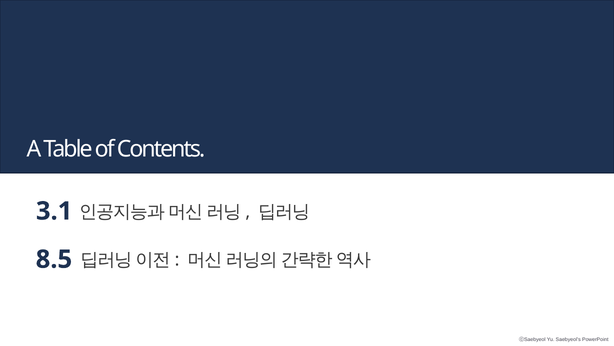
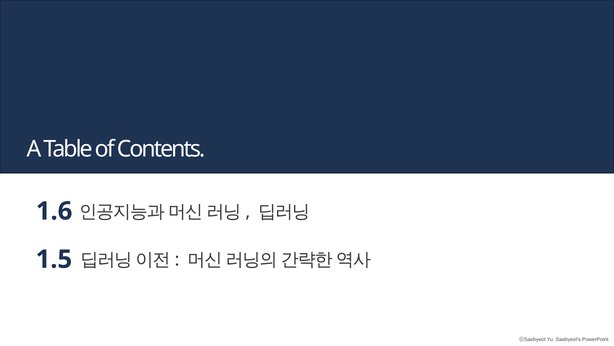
3.1: 3.1 -> 1.6
8.5: 8.5 -> 1.5
